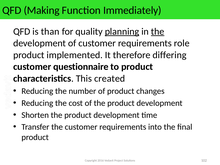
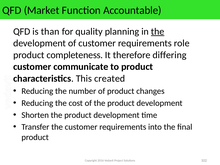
Making: Making -> Market
Immediately: Immediately -> Accountable
planning underline: present -> none
implemented: implemented -> completeness
questionnaire: questionnaire -> communicate
